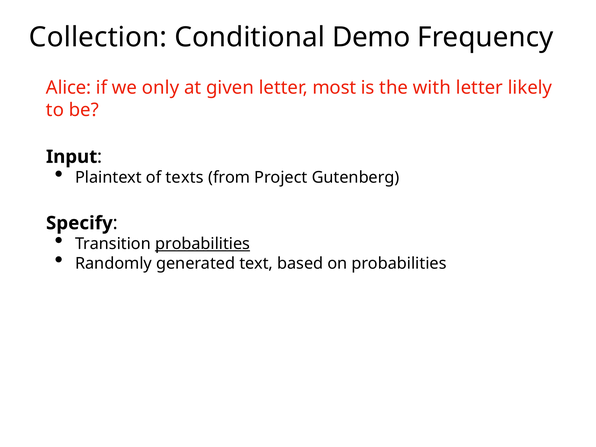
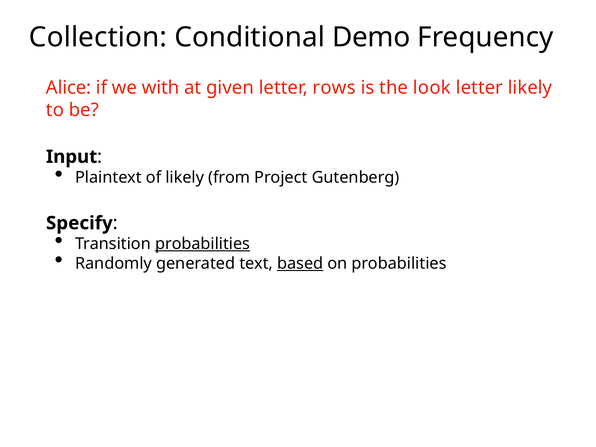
only: only -> with
most: most -> rows
with: with -> look
of texts: texts -> likely
based underline: none -> present
